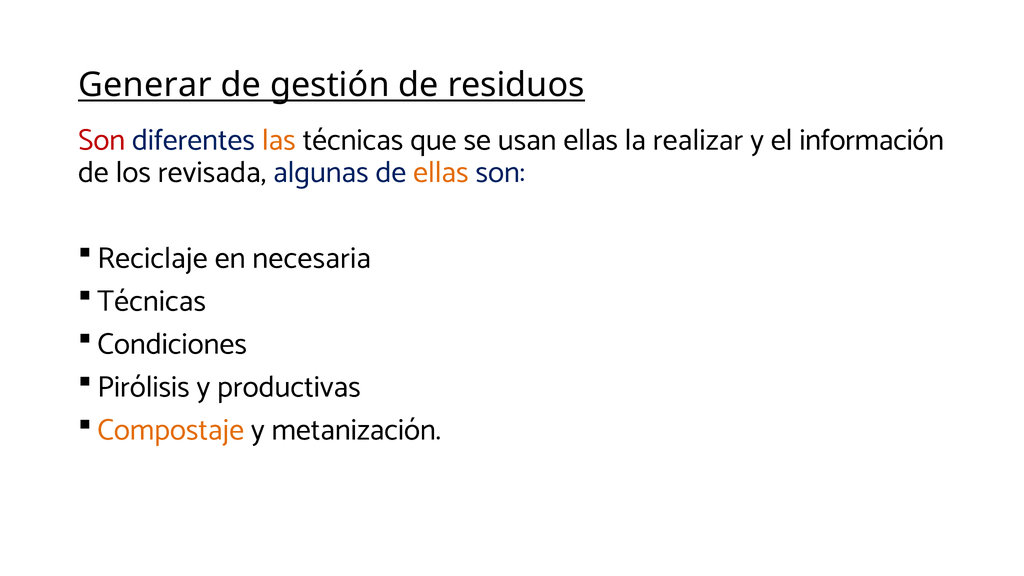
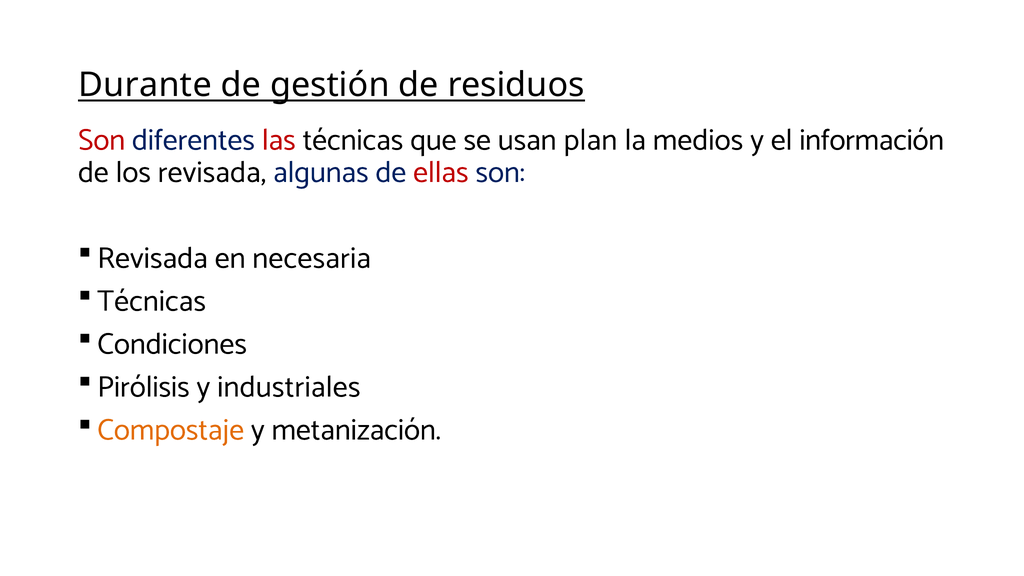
Generar: Generar -> Durante
las colour: orange -> red
usan ellas: ellas -> plan
realizar: realizar -> medios
ellas at (441, 172) colour: orange -> red
Reciclaje at (152, 258): Reciclaje -> Revisada
productivas: productivas -> industriales
